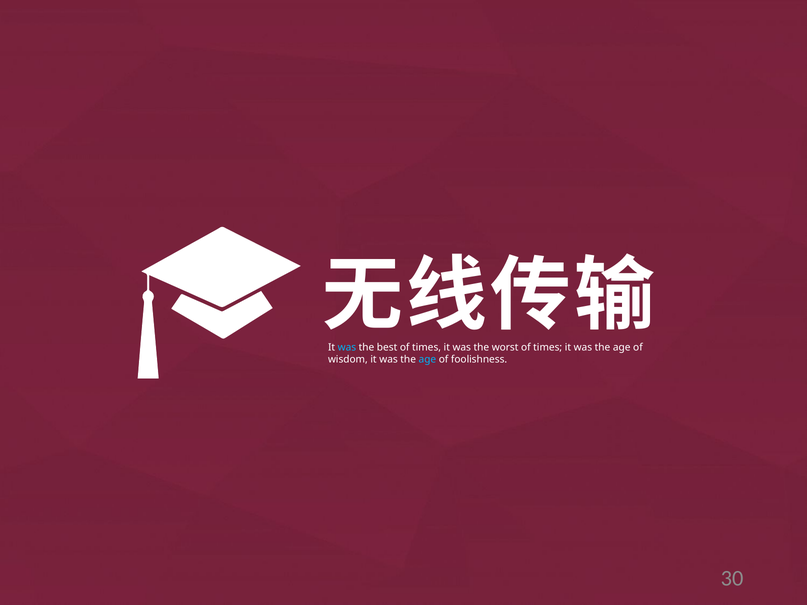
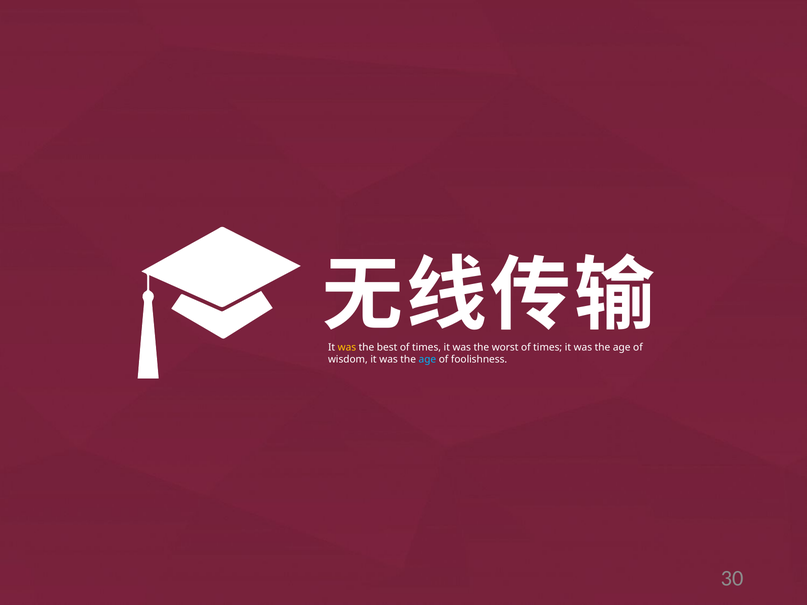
was at (347, 348) colour: light blue -> yellow
